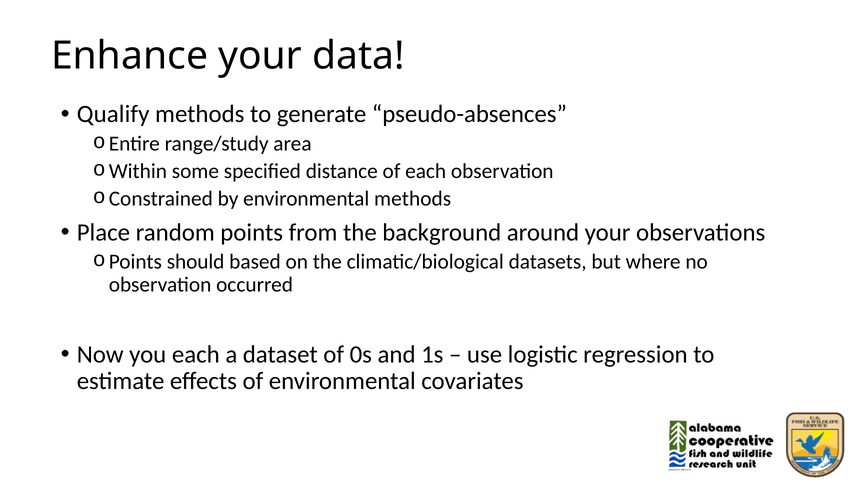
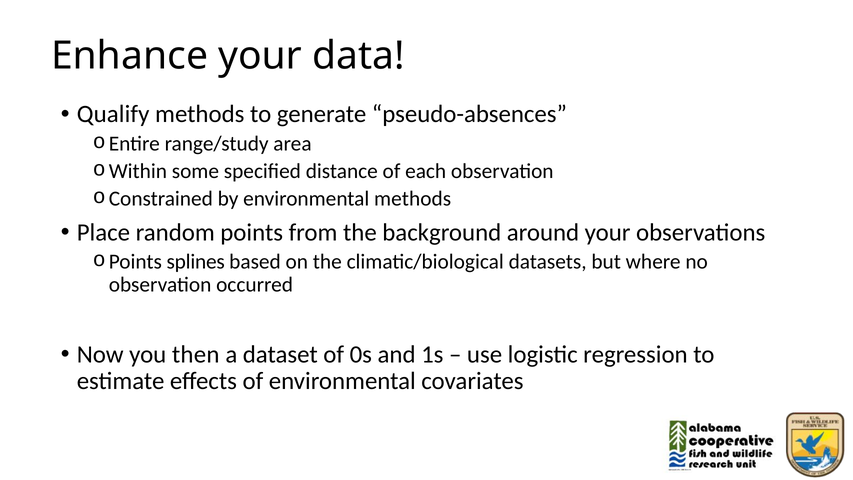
should: should -> splines
you each: each -> then
